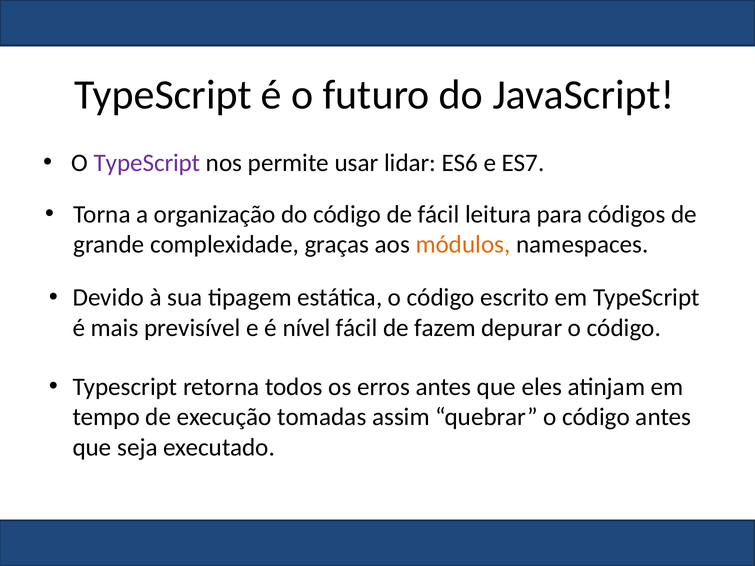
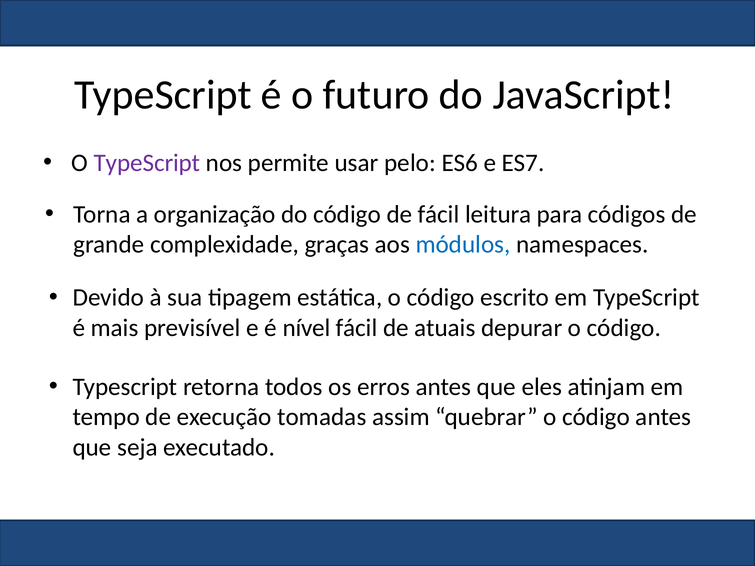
lidar: lidar -> pelo
módulos colour: orange -> blue
fazem: fazem -> atuais
